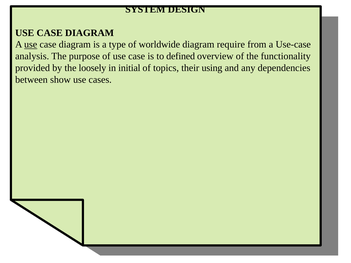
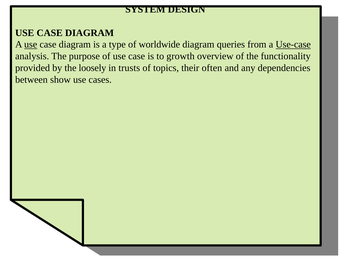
require: require -> queries
Use-case underline: none -> present
defined: defined -> growth
initial: initial -> trusts
using: using -> often
